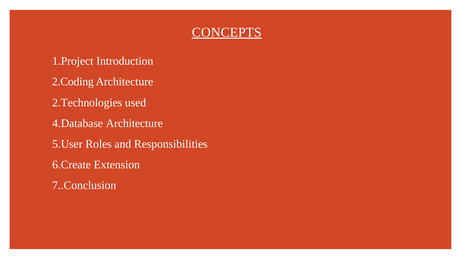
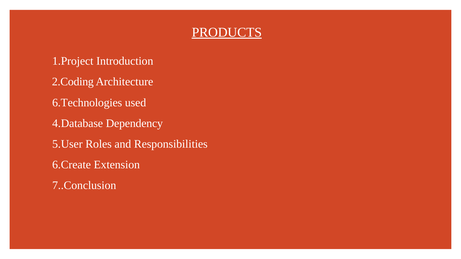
CONCEPTS: CONCEPTS -> PRODUCTS
2.Technologies: 2.Technologies -> 6.Technologies
4.Database Architecture: Architecture -> Dependency
